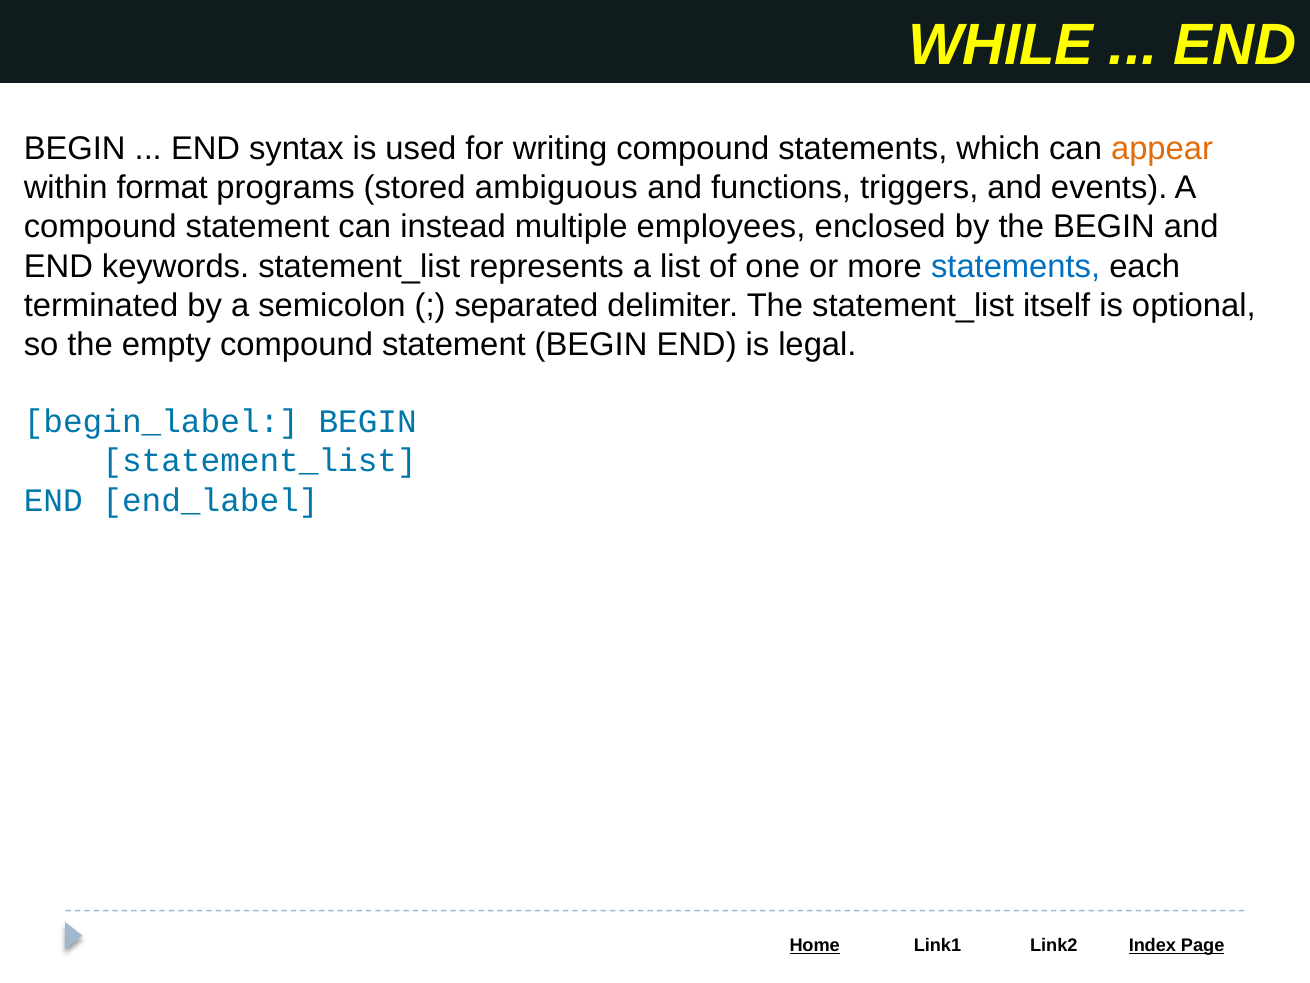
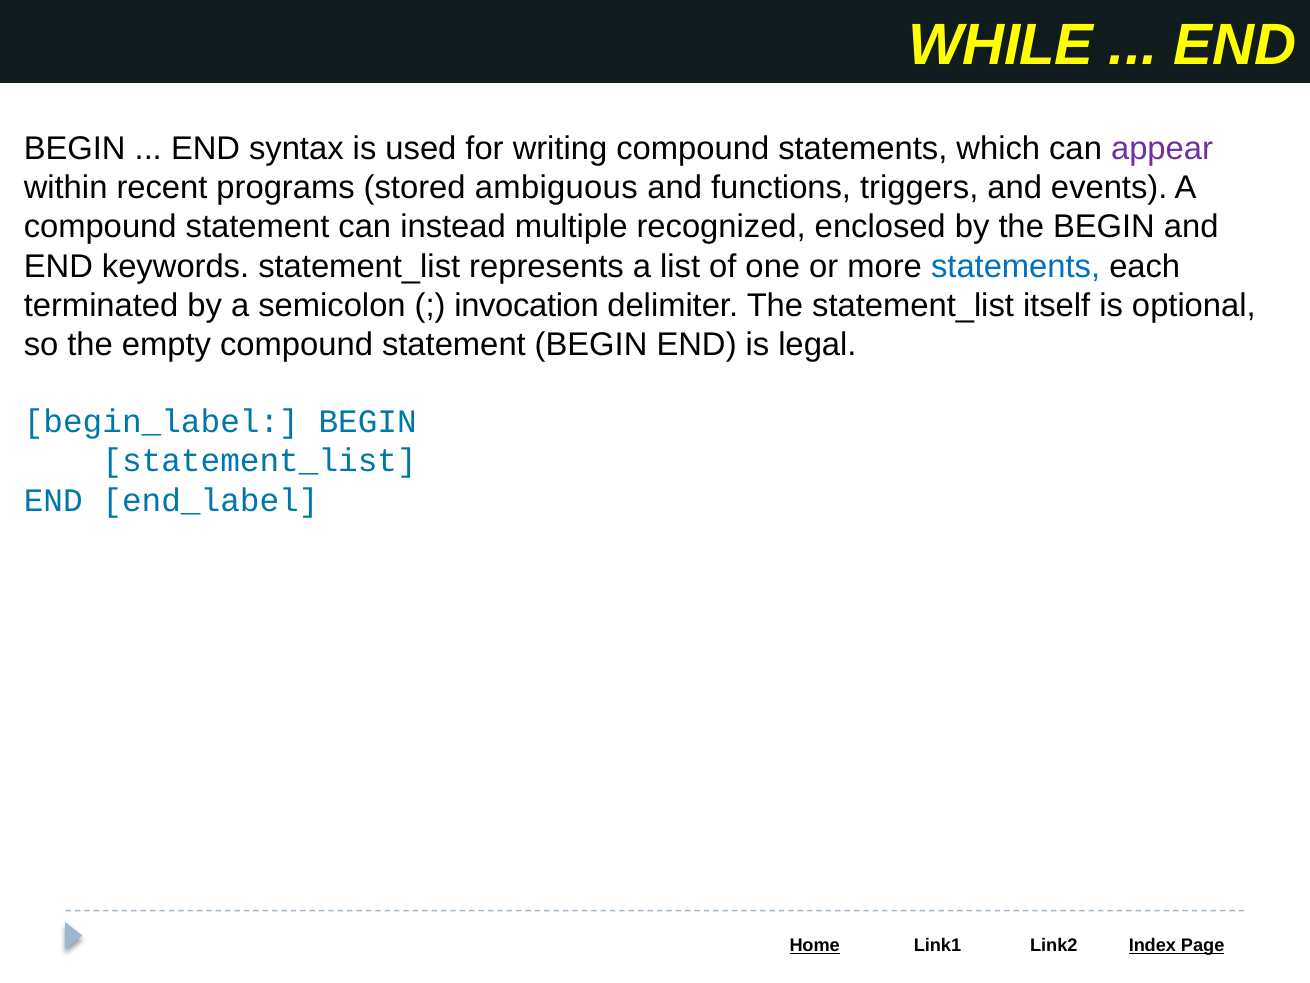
appear colour: orange -> purple
format: format -> recent
employees: employees -> recognized
separated: separated -> invocation
